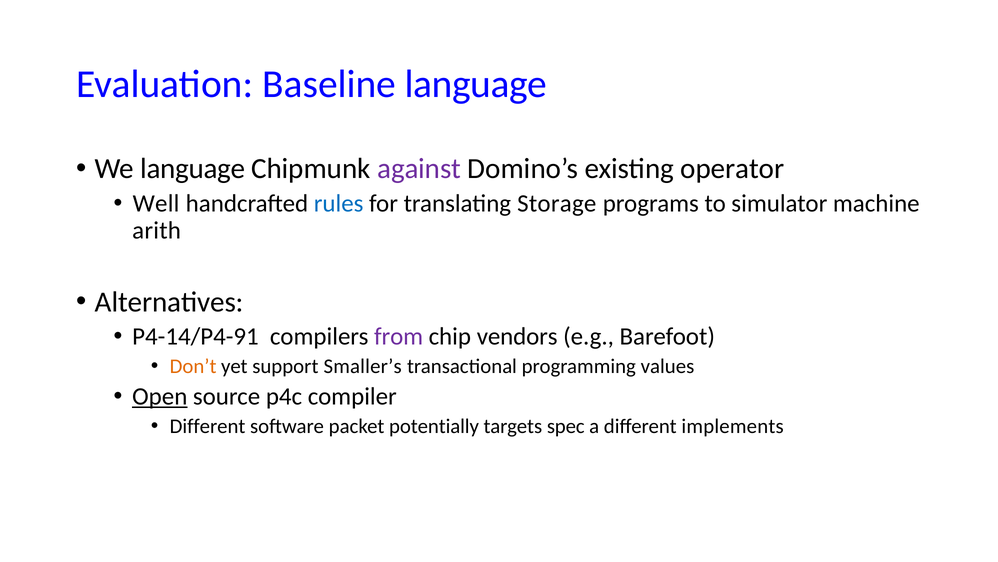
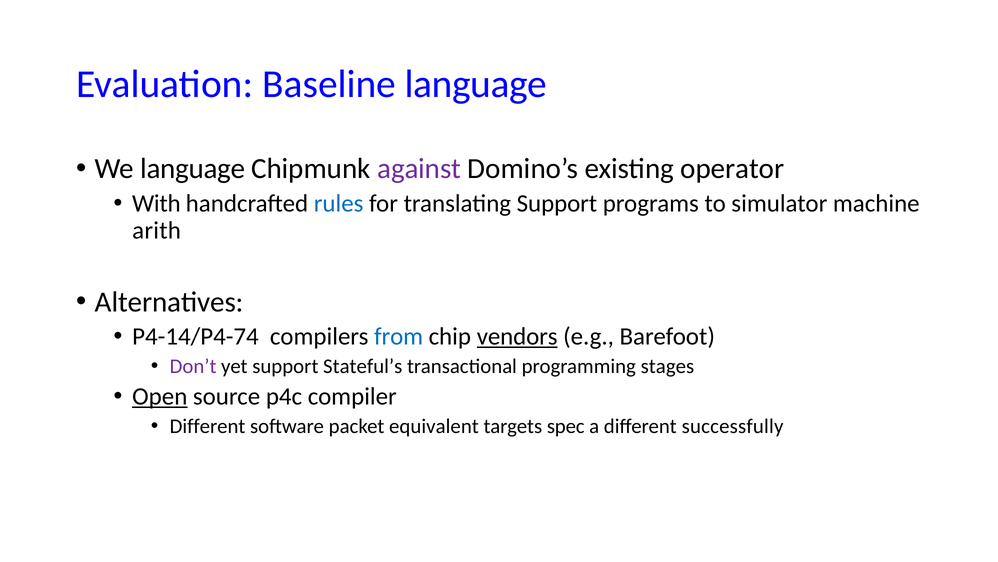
Well: Well -> With
translating Storage: Storage -> Support
P4-14/P4-91: P4-14/P4-91 -> P4-14/P4-74
from colour: purple -> blue
vendors underline: none -> present
Don’t colour: orange -> purple
Smaller’s: Smaller’s -> Stateful’s
values: values -> stages
potentially: potentially -> equivalent
implements: implements -> successfully
